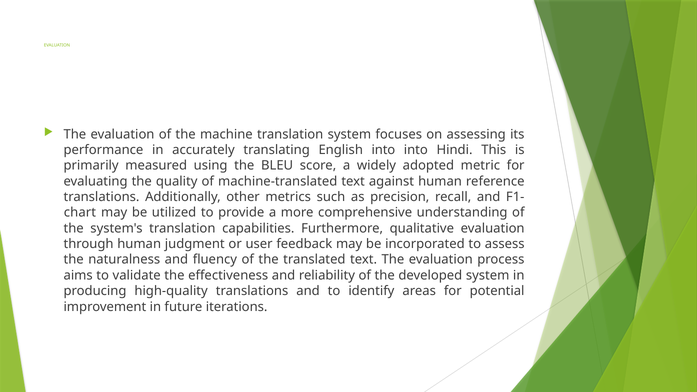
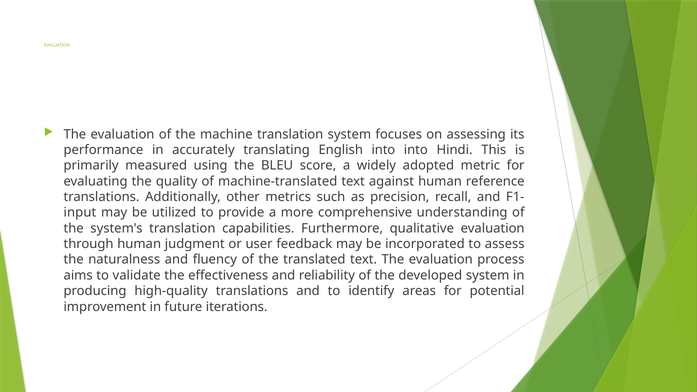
chart: chart -> input
